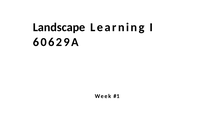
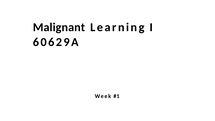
Landscape: Landscape -> Malignant
